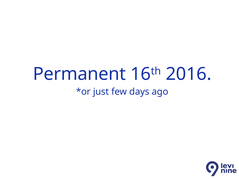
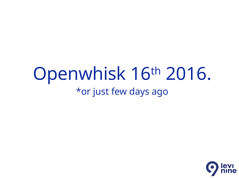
Permanent: Permanent -> Openwhisk
